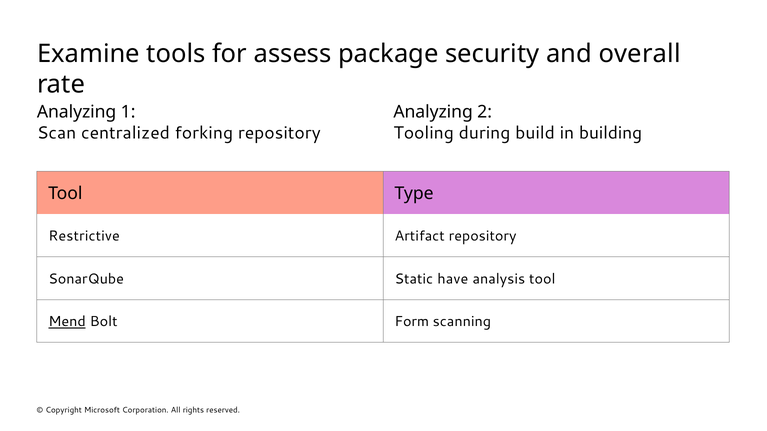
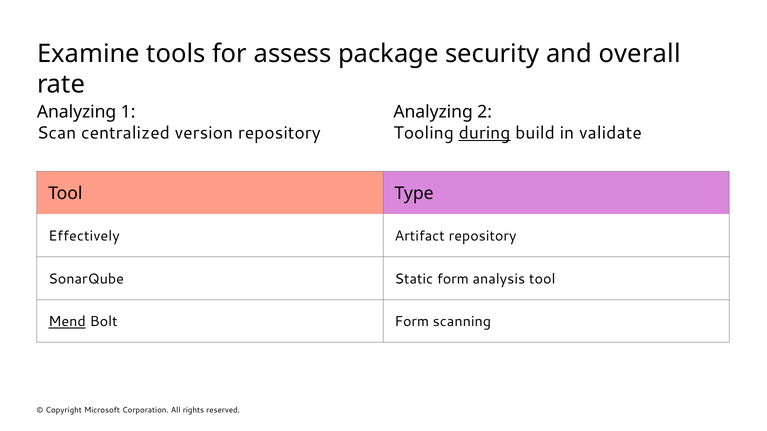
forking: forking -> version
during underline: none -> present
building: building -> validate
Restrictive: Restrictive -> Effectively
Static have: have -> form
